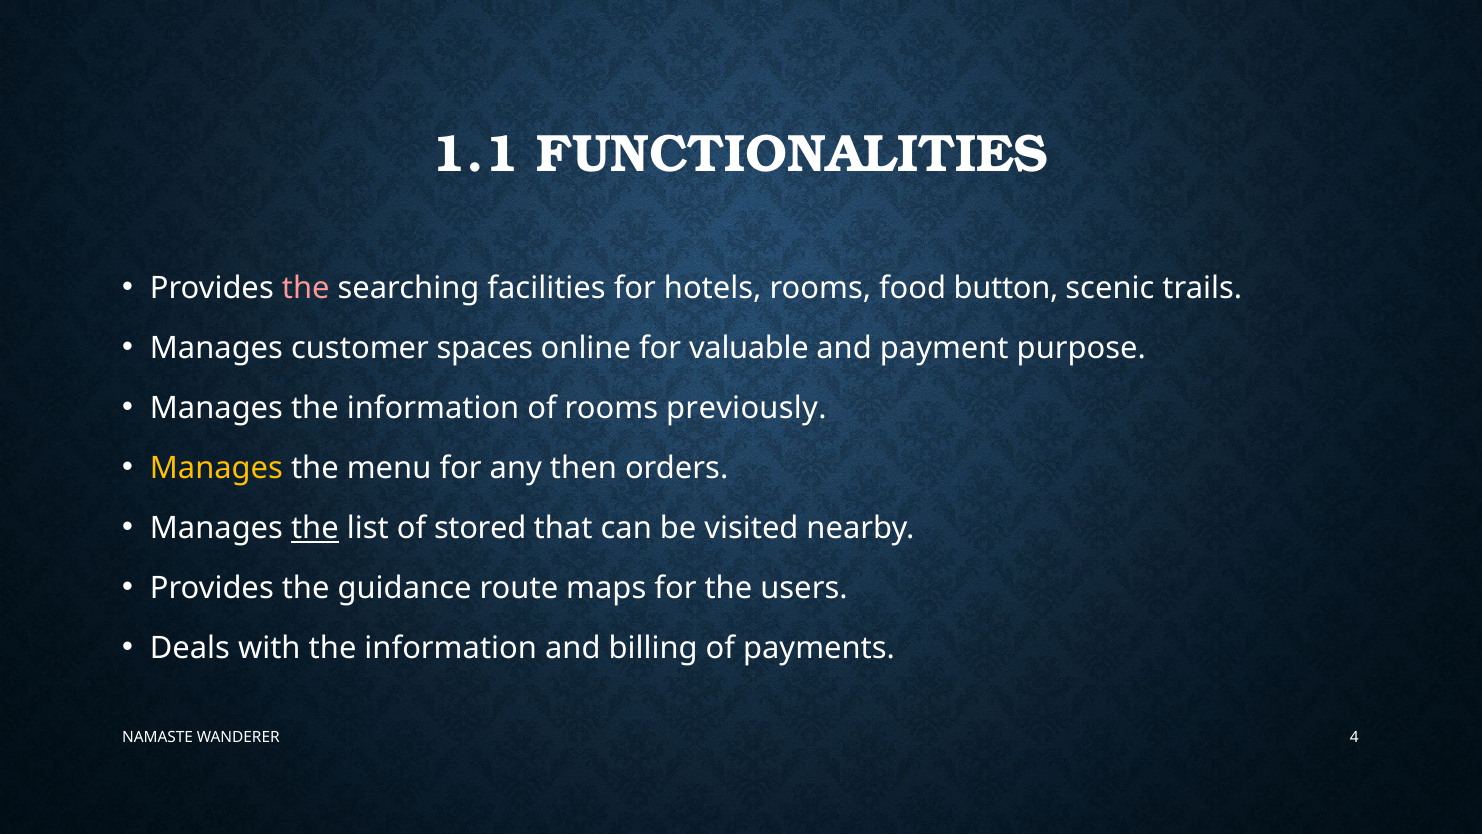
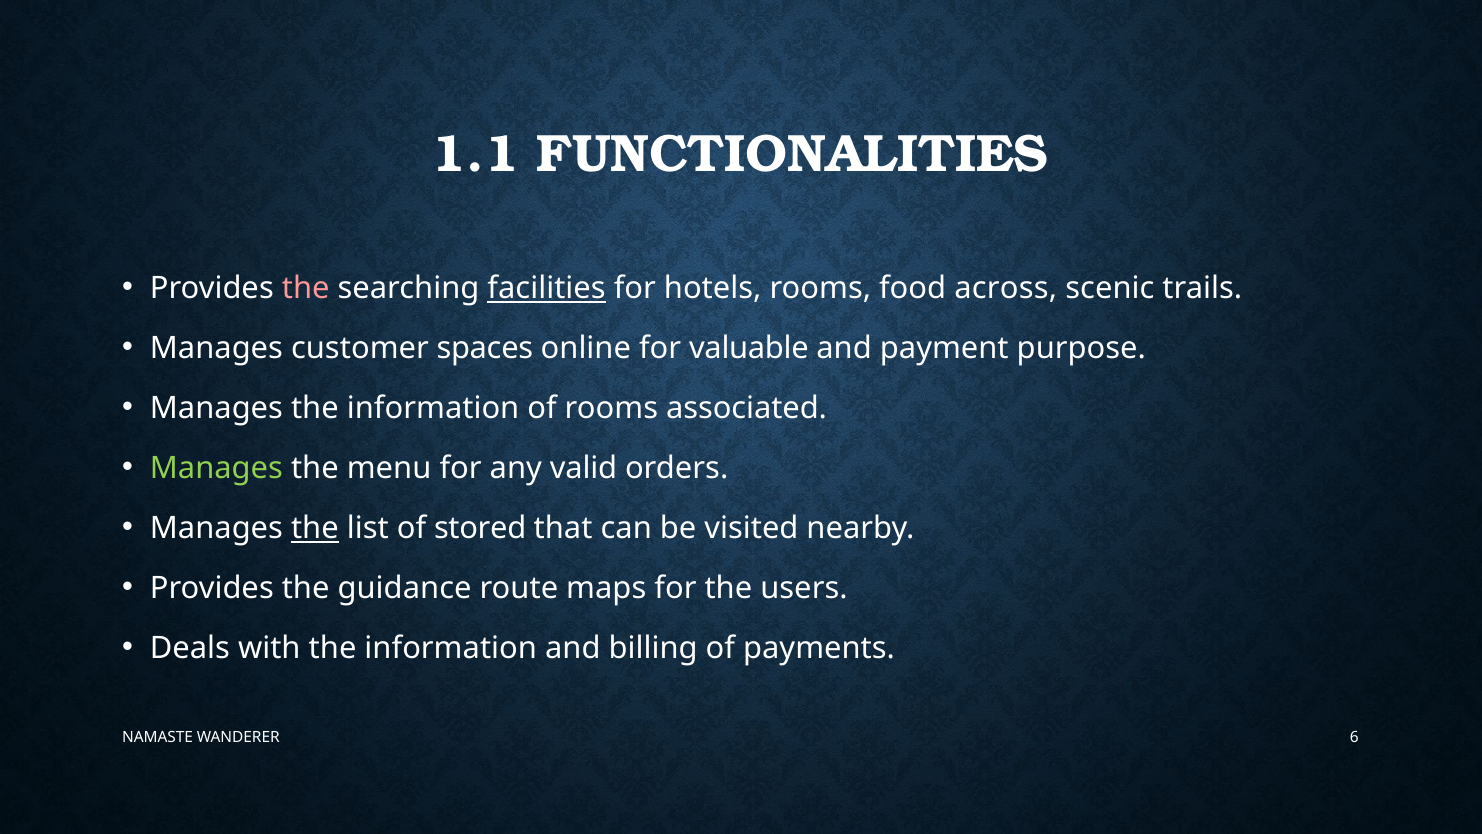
facilities underline: none -> present
button: button -> across
previously: previously -> associated
Manages at (216, 468) colour: yellow -> light green
then: then -> valid
4: 4 -> 6
